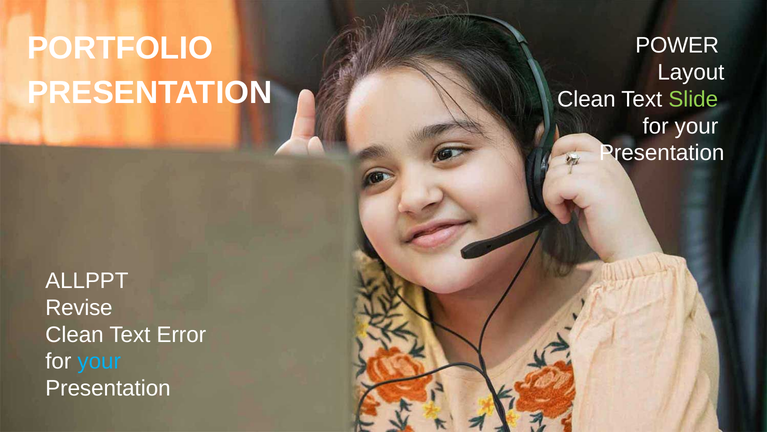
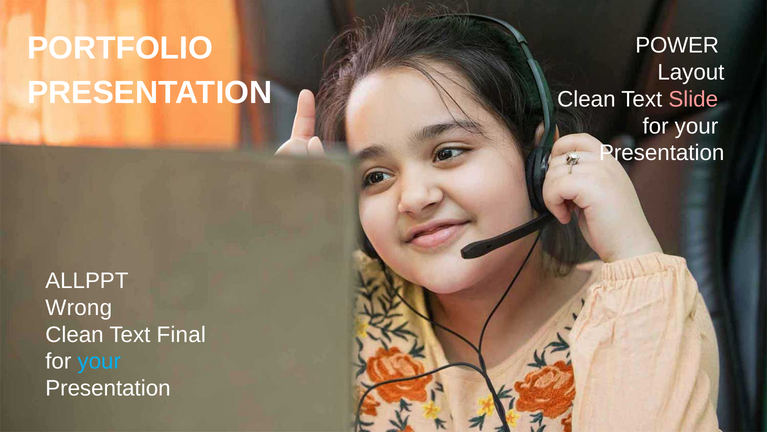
Slide colour: light green -> pink
Revise: Revise -> Wrong
Error: Error -> Final
